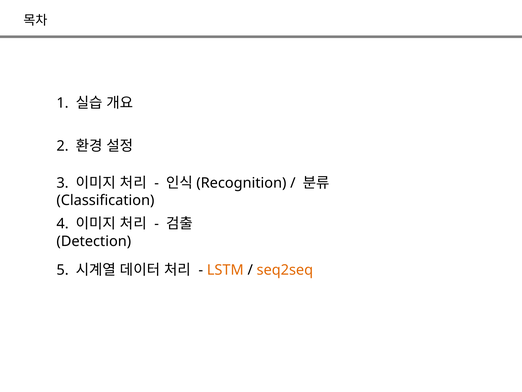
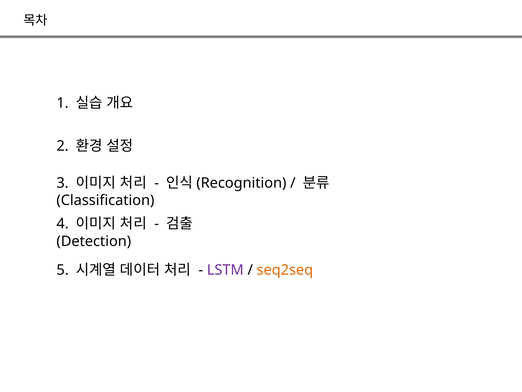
LSTM colour: orange -> purple
